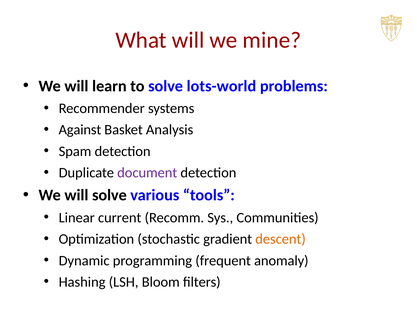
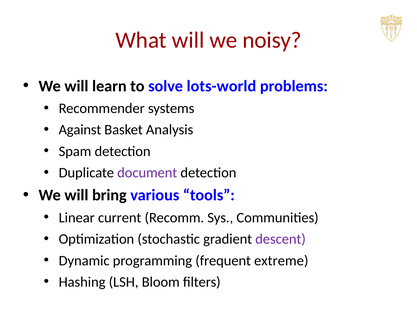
mine: mine -> noisy
will solve: solve -> bring
descent colour: orange -> purple
anomaly: anomaly -> extreme
